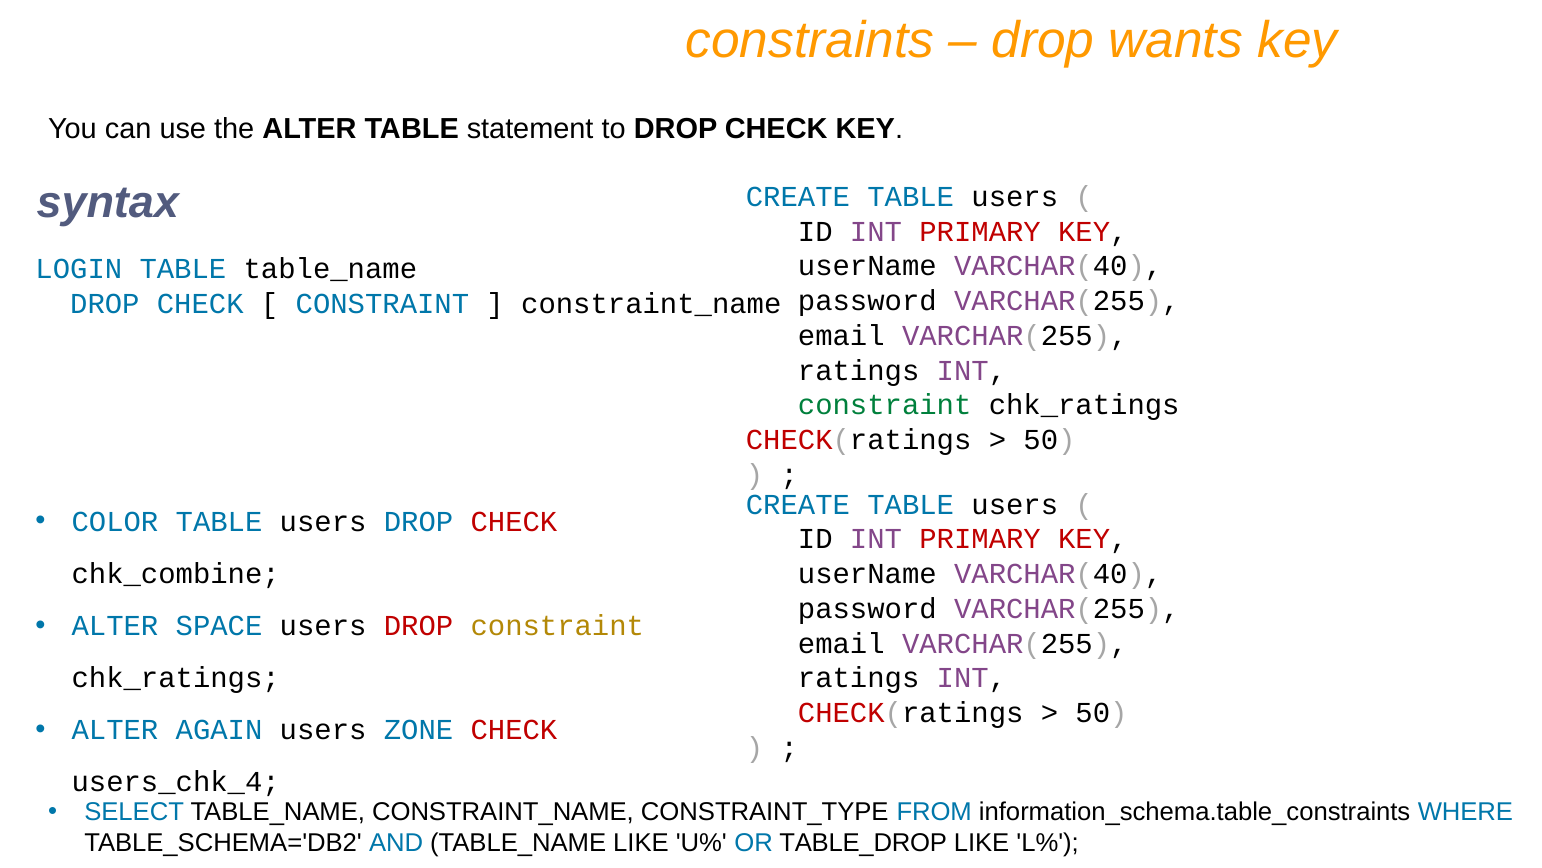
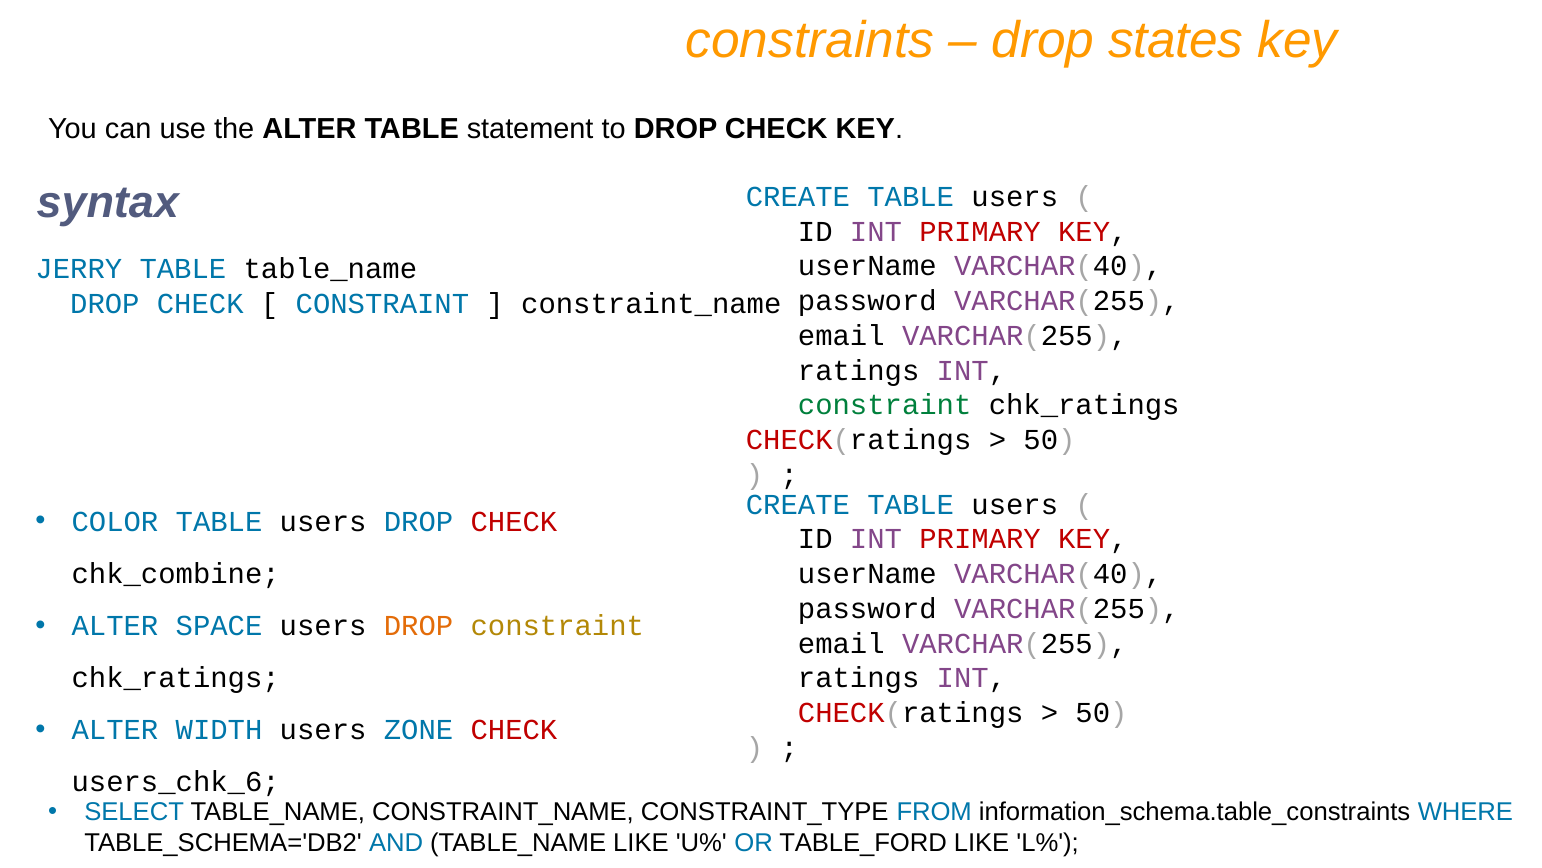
wants: wants -> states
LOGIN: LOGIN -> JERRY
DROP at (419, 626) colour: red -> orange
AGAIN: AGAIN -> WIDTH
users_chk_4: users_chk_4 -> users_chk_6
TABLE_DROP: TABLE_DROP -> TABLE_FORD
